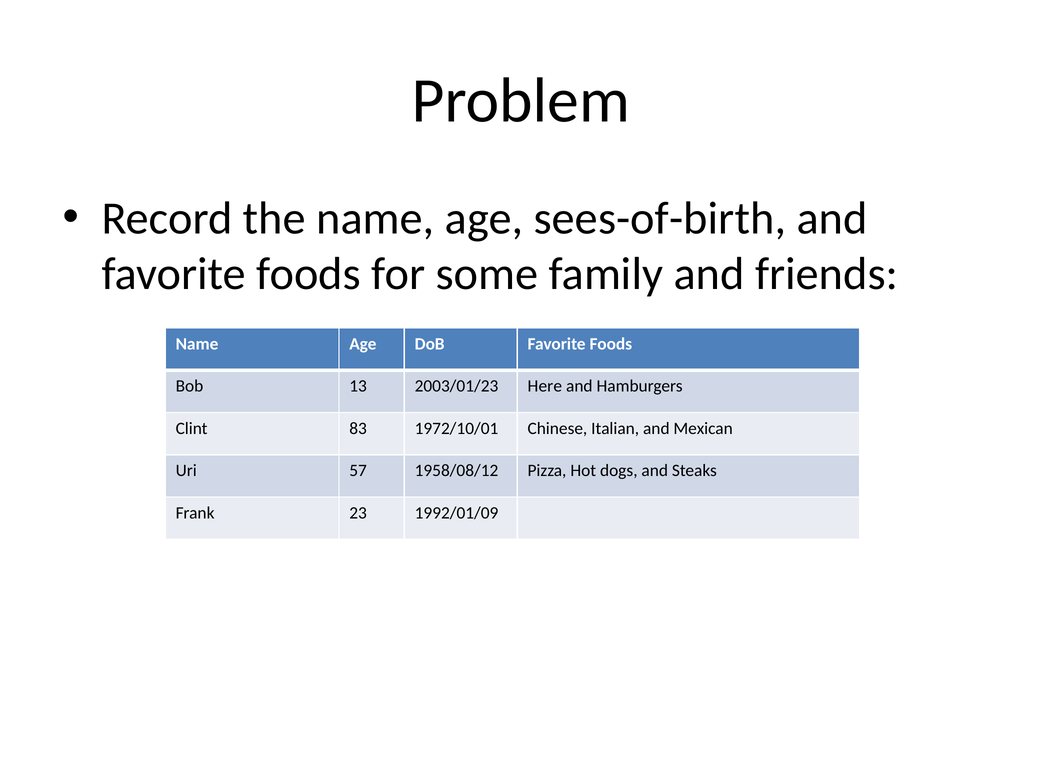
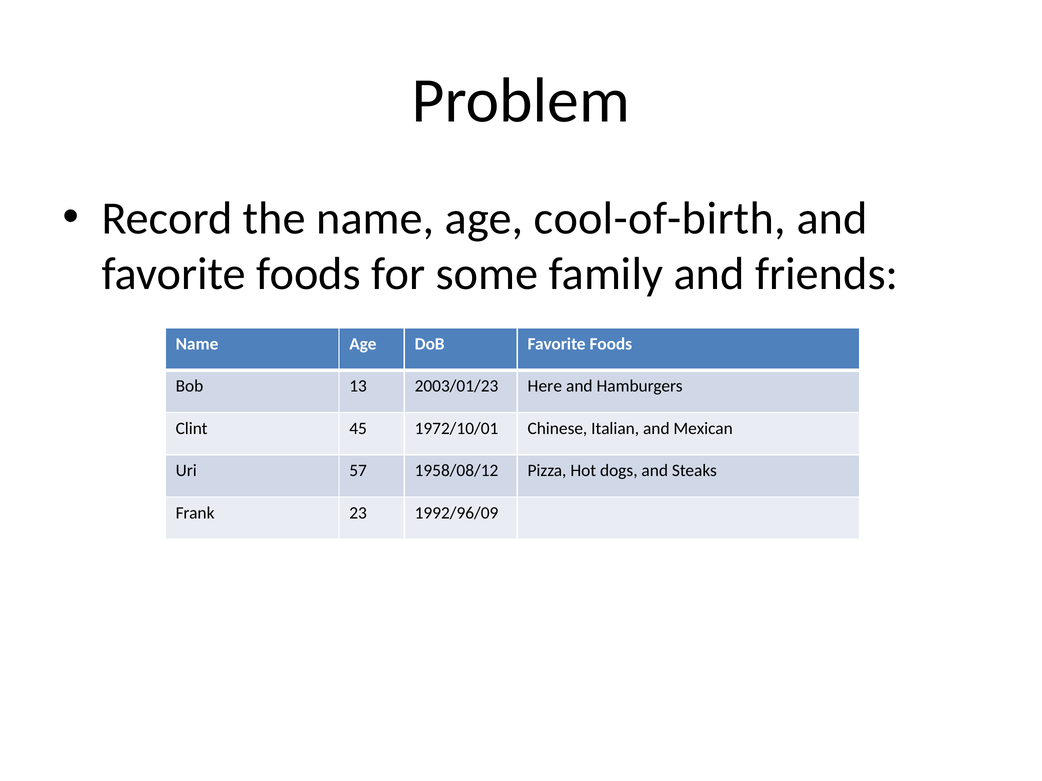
sees-of-birth: sees-of-birth -> cool-of-birth
83: 83 -> 45
1992/01/09: 1992/01/09 -> 1992/96/09
